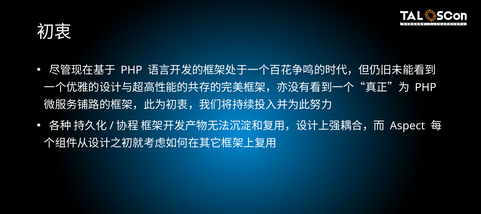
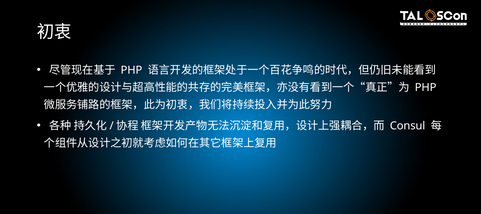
Aspect: Aspect -> Consul
